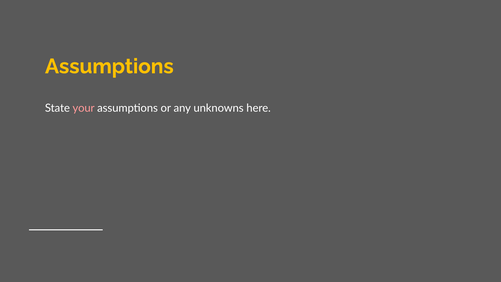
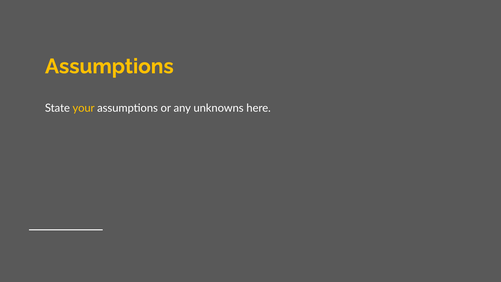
your colour: pink -> yellow
